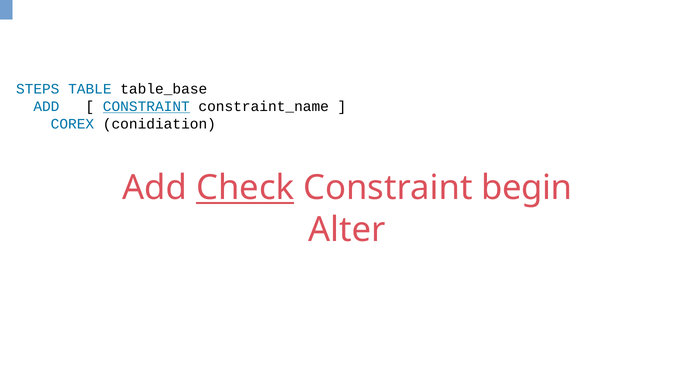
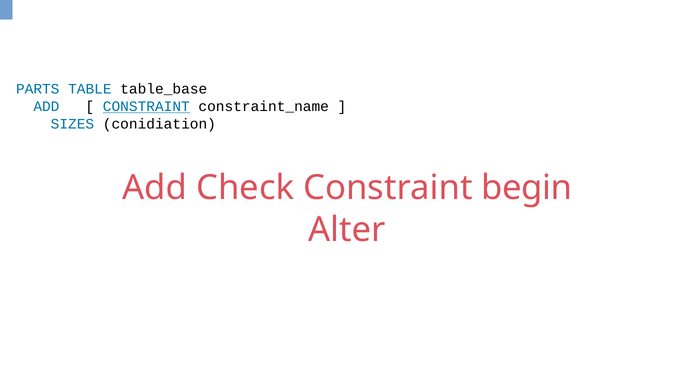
STEPS: STEPS -> PARTS
COREX: COREX -> SIZES
Check underline: present -> none
